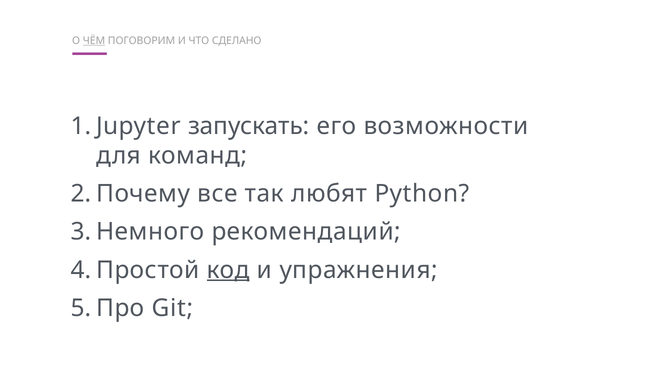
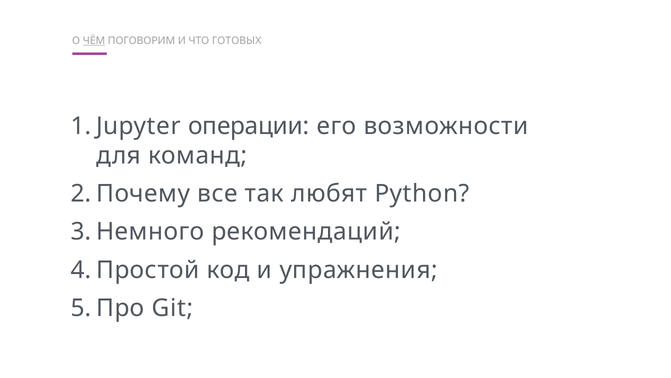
СДЕЛАНО: СДЕЛАНО -> ГОТОВЫХ
запускать: запускать -> операции
код underline: present -> none
